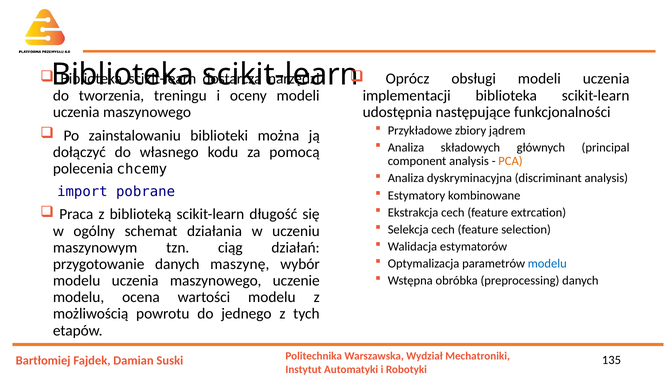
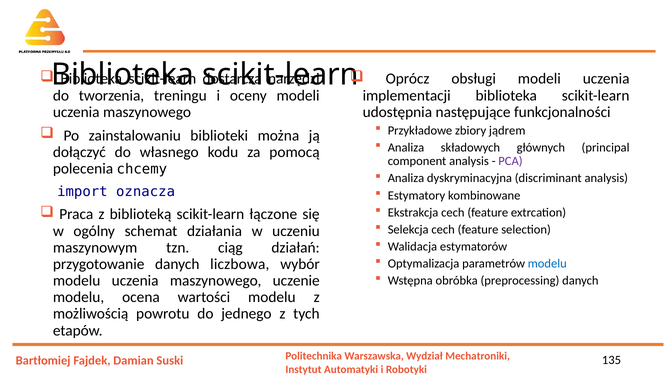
PCA colour: orange -> purple
pobrane: pobrane -> oznacza
długość: długość -> łączone
maszynę: maszynę -> liczbowa
